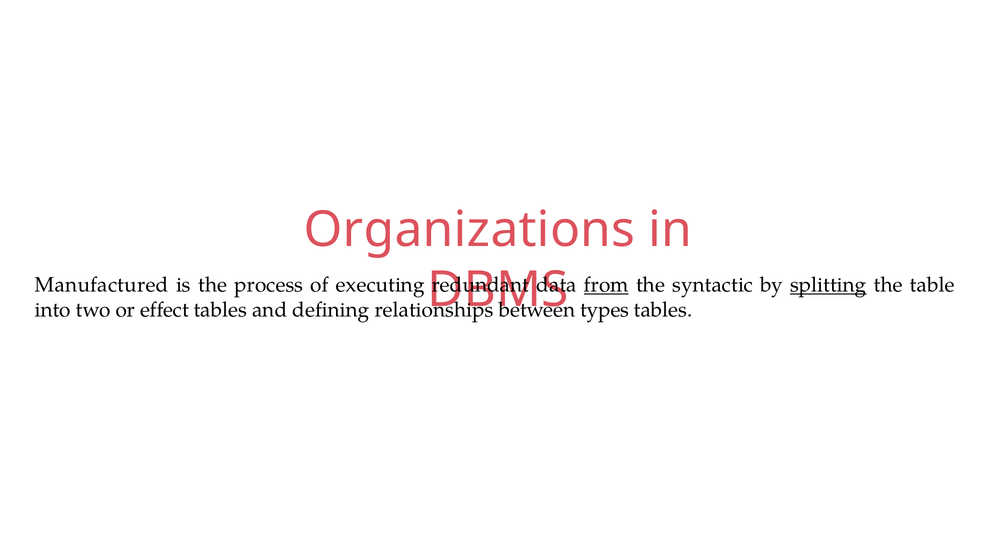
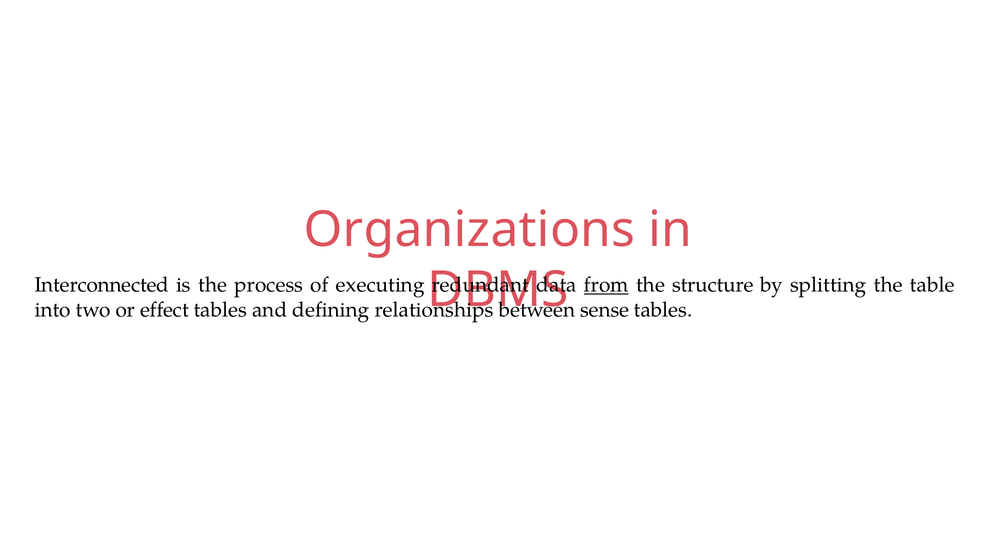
Manufactured: Manufactured -> Interconnected
syntactic: syntactic -> structure
splitting underline: present -> none
types: types -> sense
